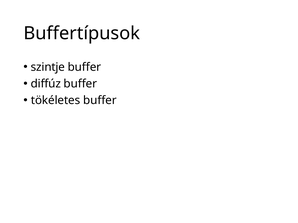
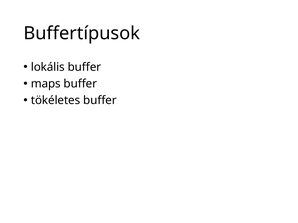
szintje: szintje -> lokális
diffúz: diffúz -> maps
